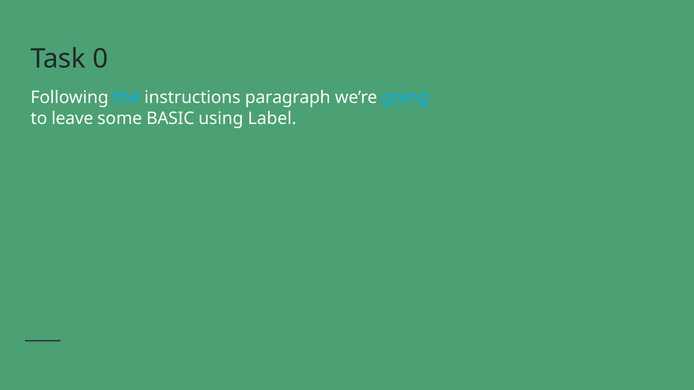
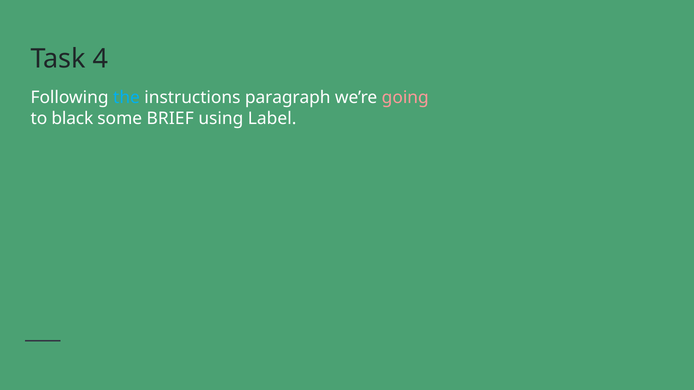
0: 0 -> 4
going colour: light blue -> pink
leave: leave -> black
BASIC: BASIC -> BRIEF
